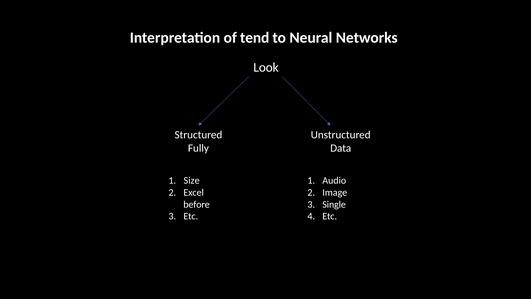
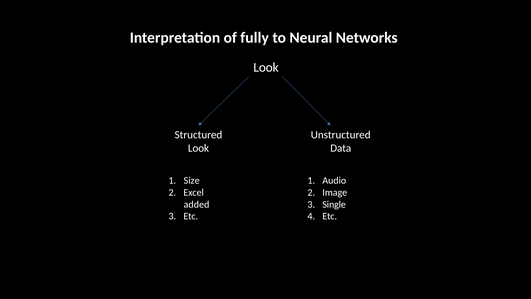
tend: tend -> fully
Fully at (198, 148): Fully -> Look
before: before -> added
